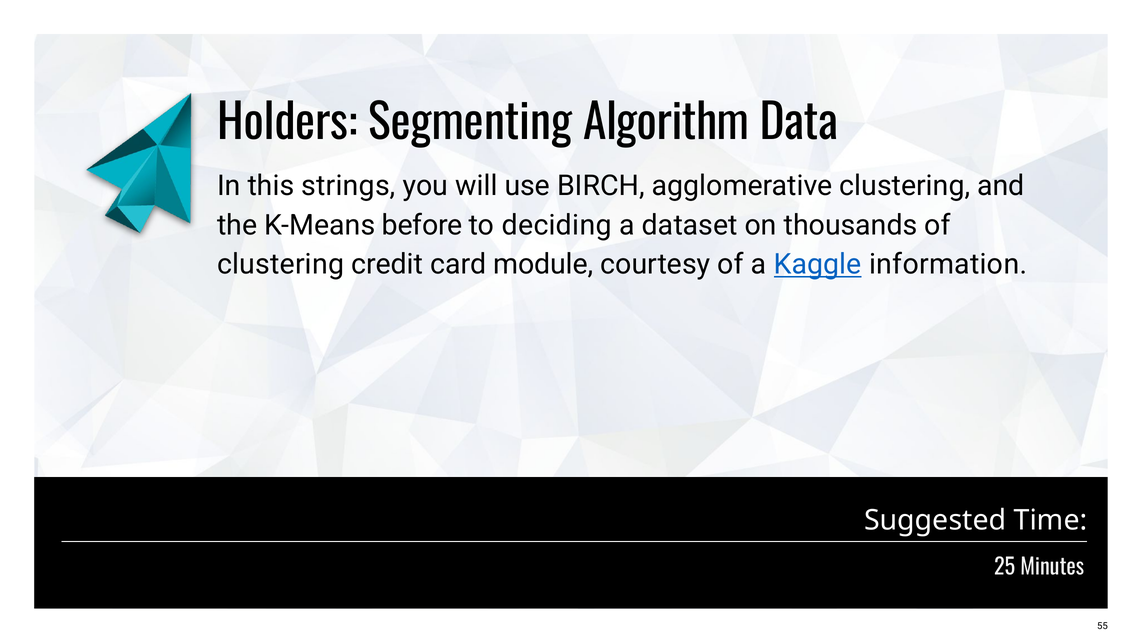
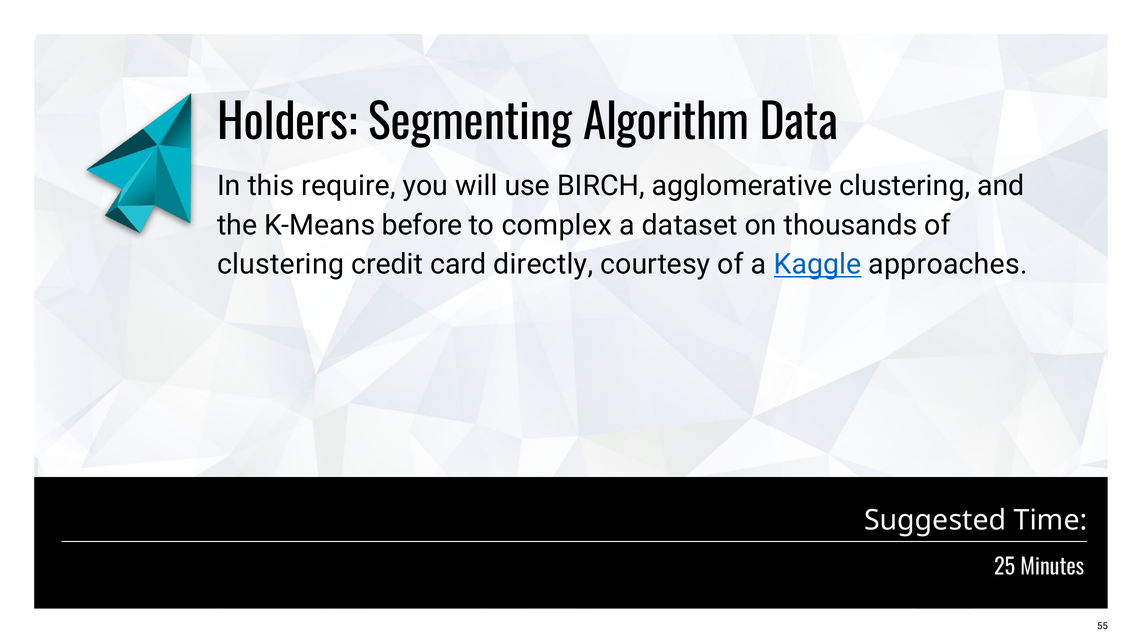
strings: strings -> require
deciding: deciding -> complex
module: module -> directly
information: information -> approaches
